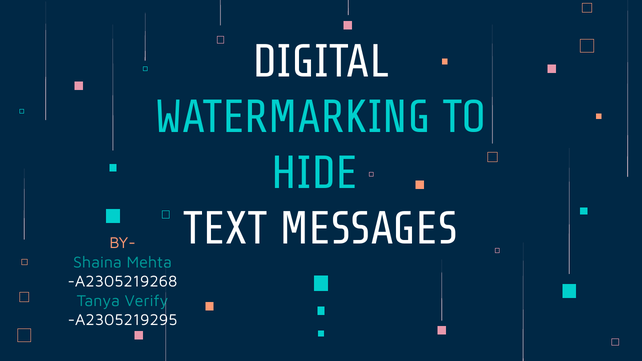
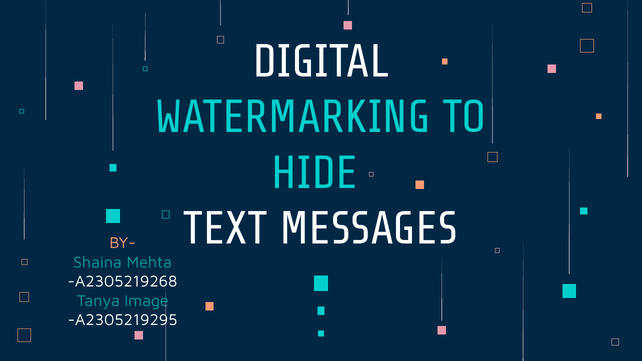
Verify: Verify -> Image
